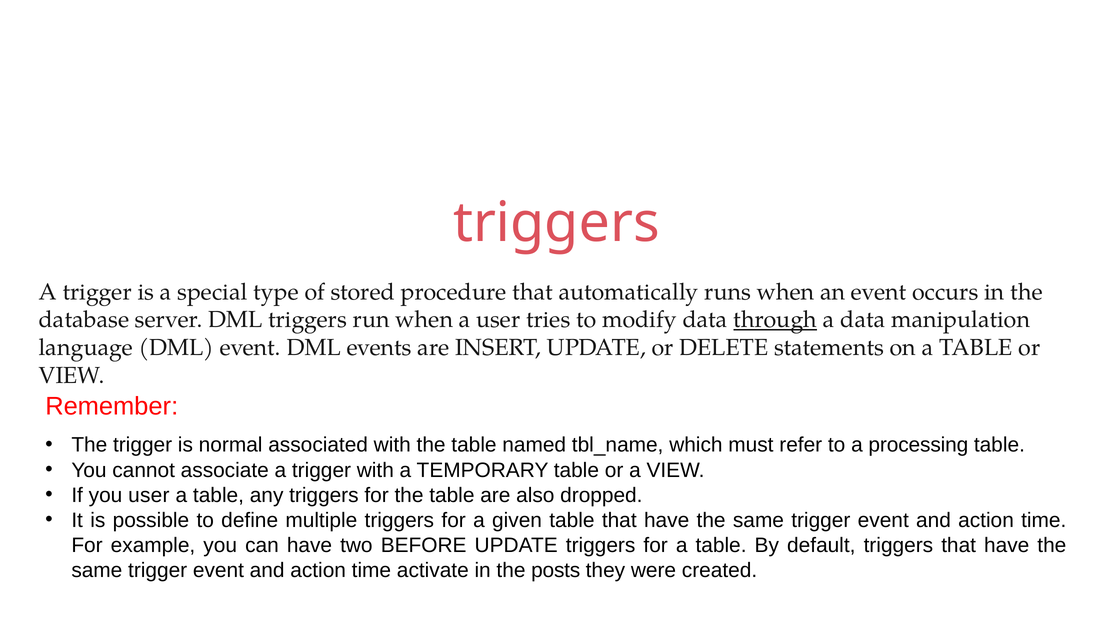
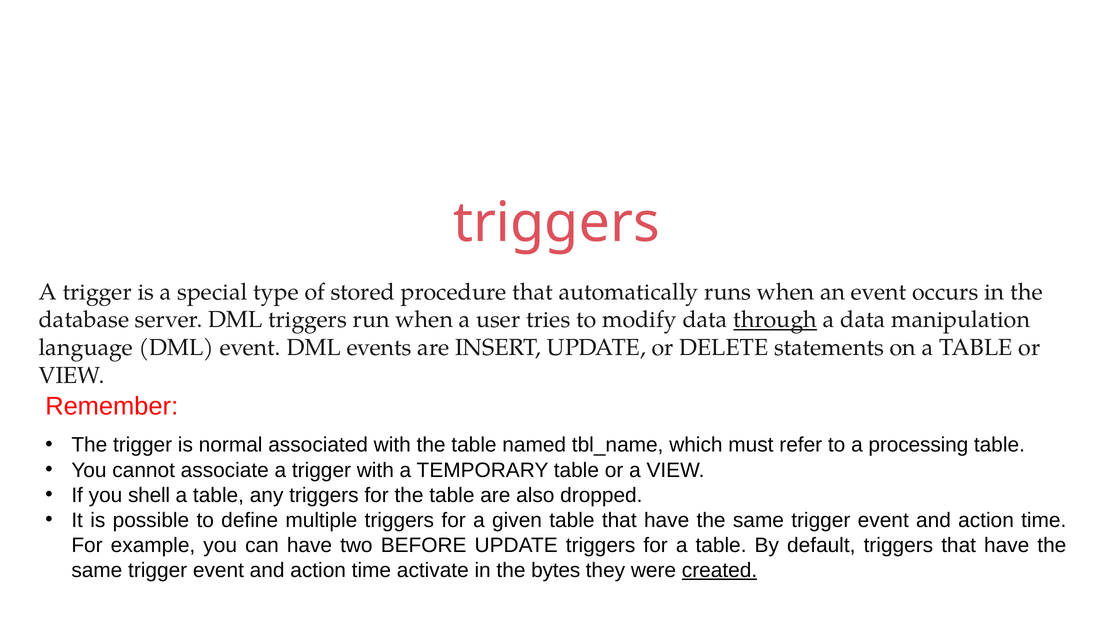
you user: user -> shell
posts: posts -> bytes
created underline: none -> present
